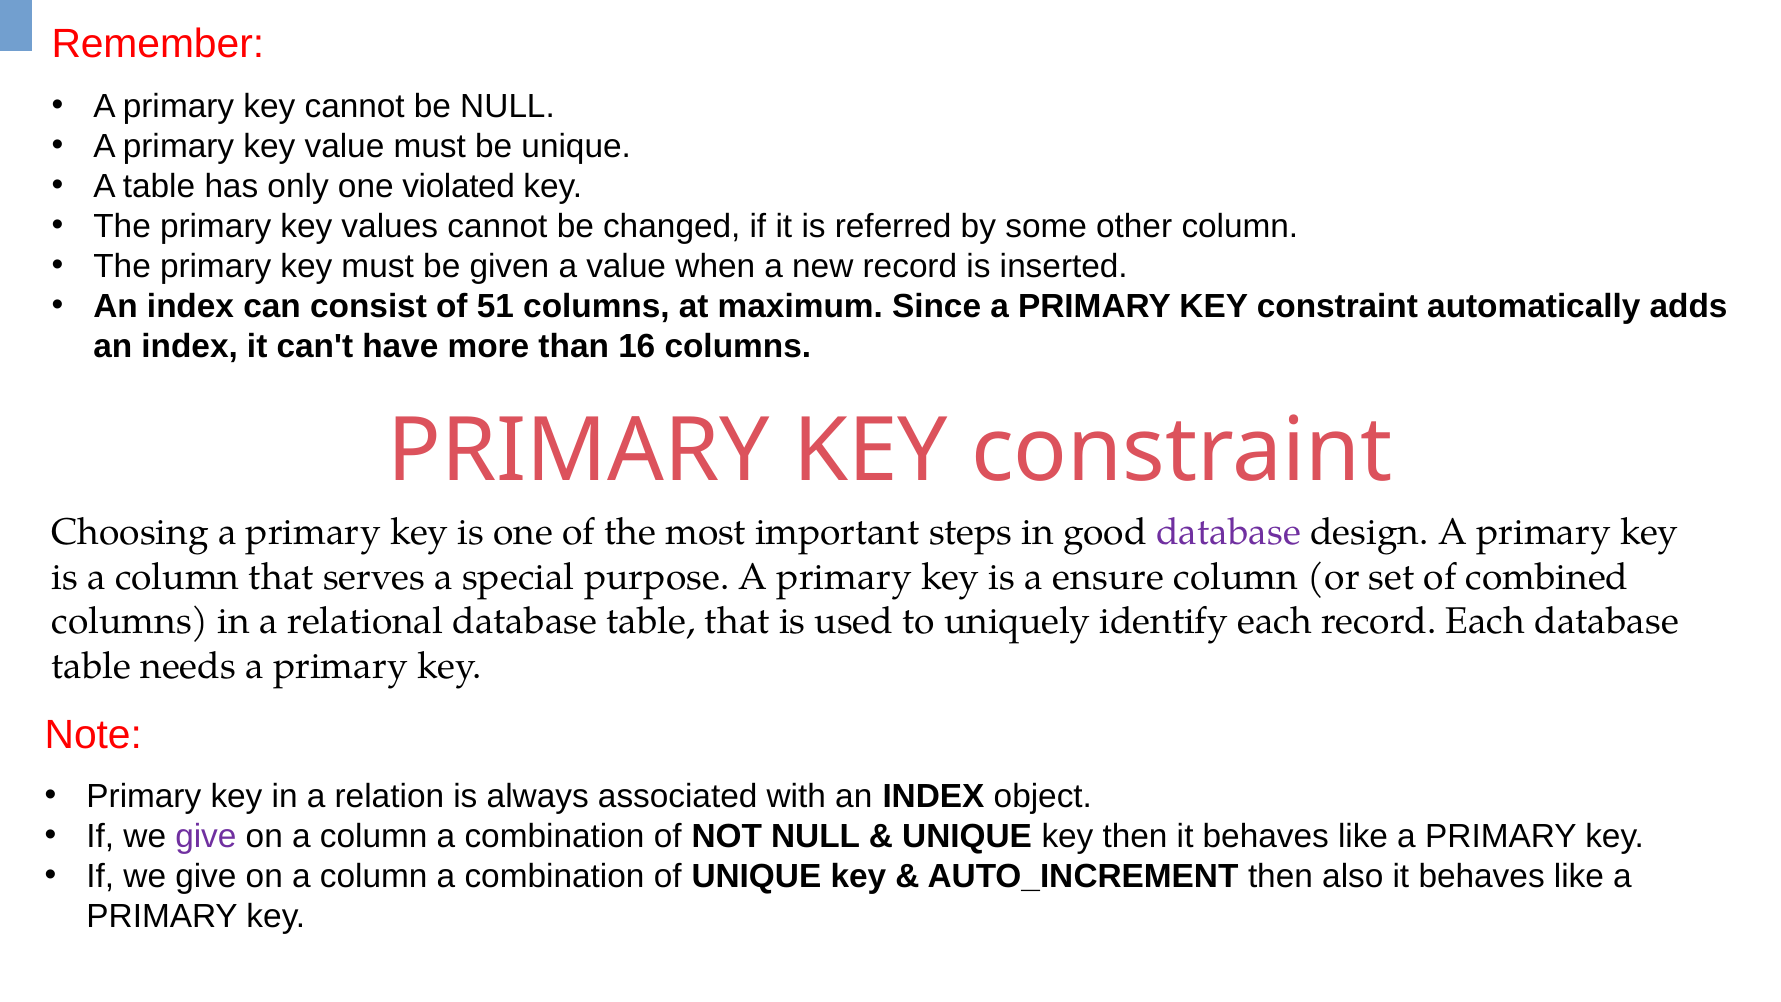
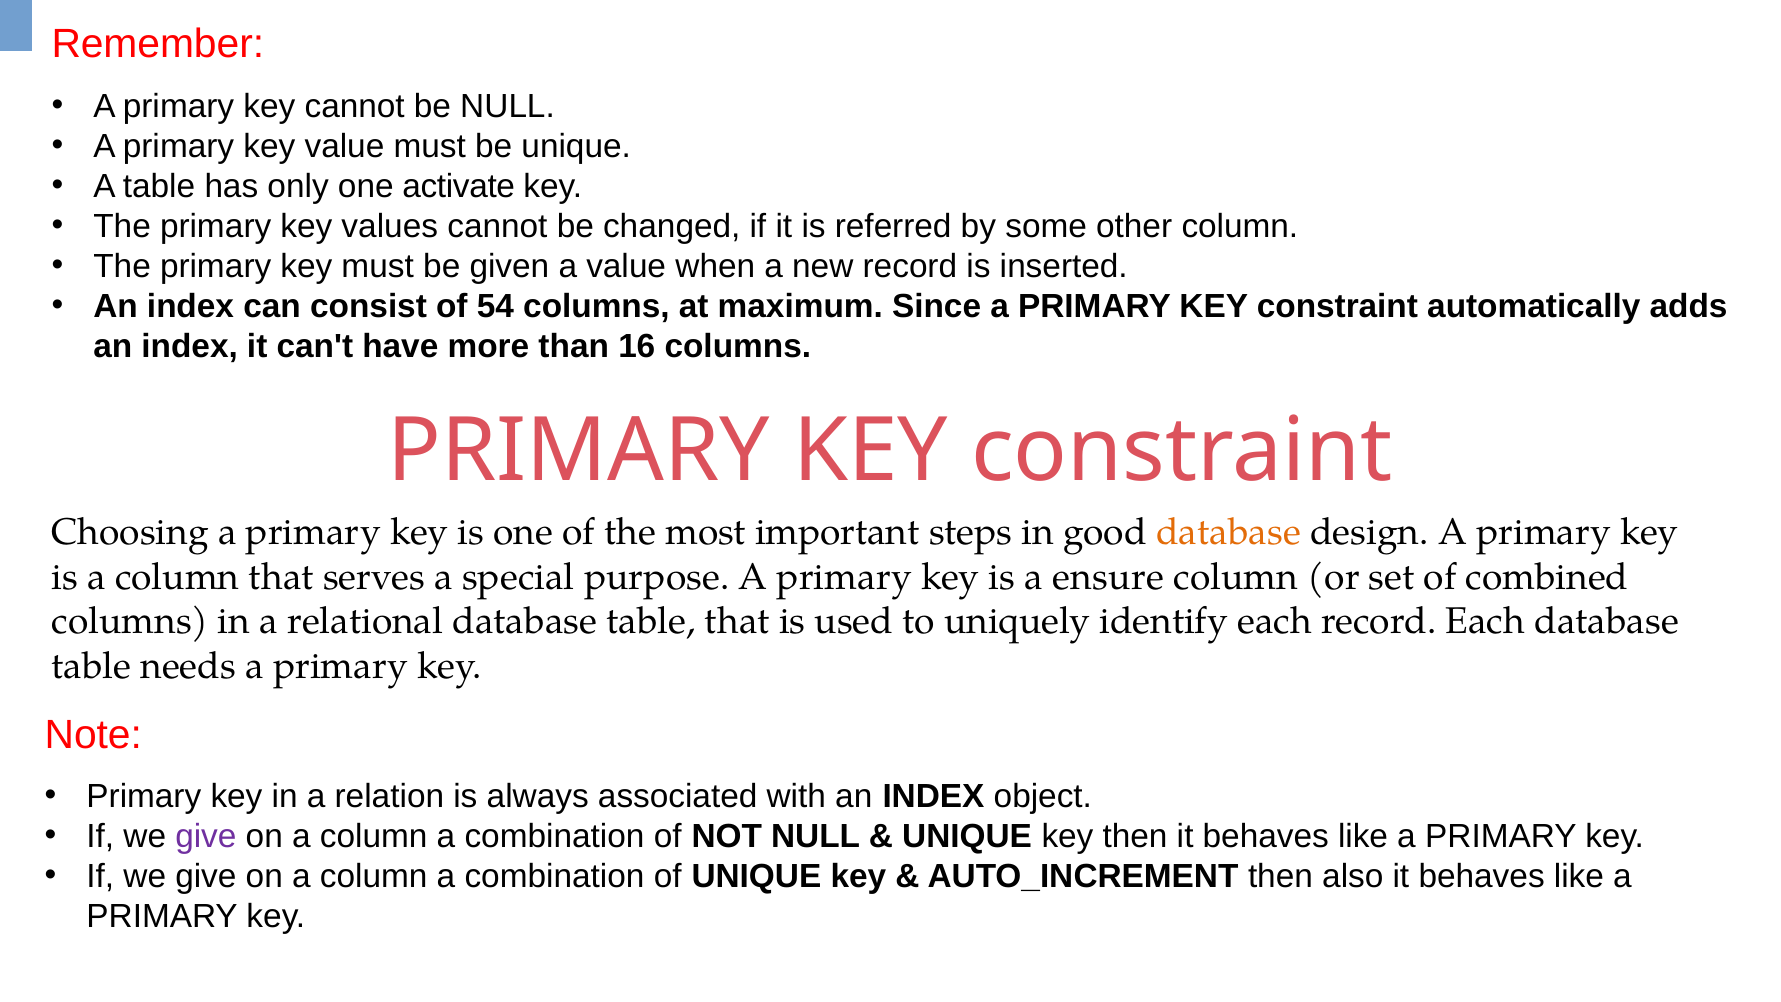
violated: violated -> activate
51: 51 -> 54
database at (1229, 532) colour: purple -> orange
